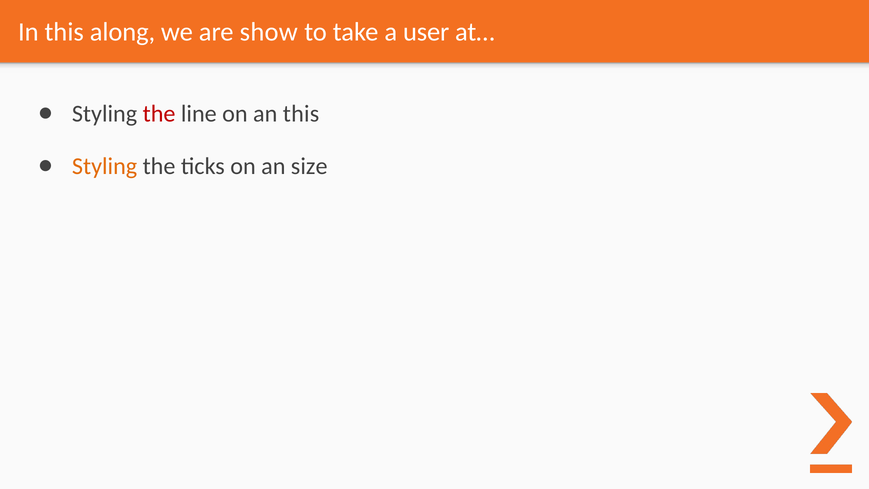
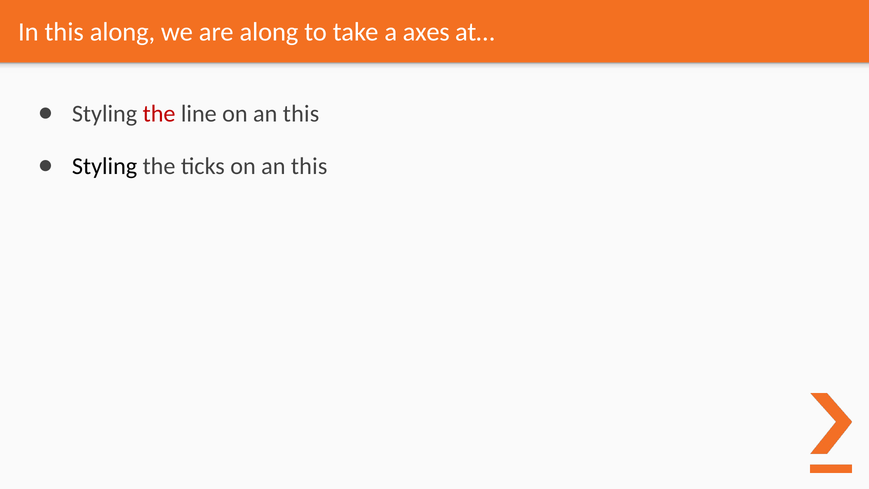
are show: show -> along
user: user -> axes
Styling at (105, 166) colour: orange -> black
ticks on an size: size -> this
